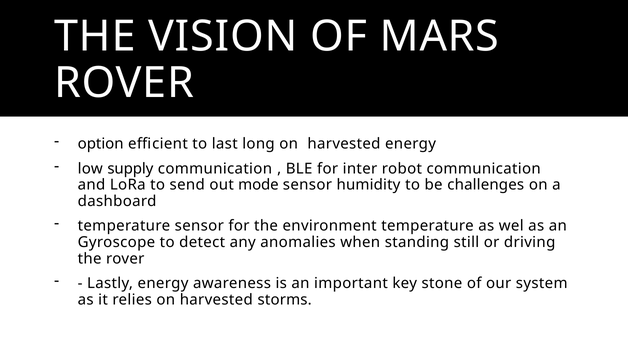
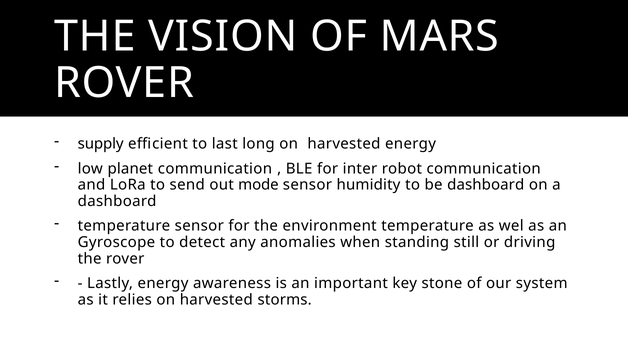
option: option -> supply
supply: supply -> planet
be challenges: challenges -> dashboard
